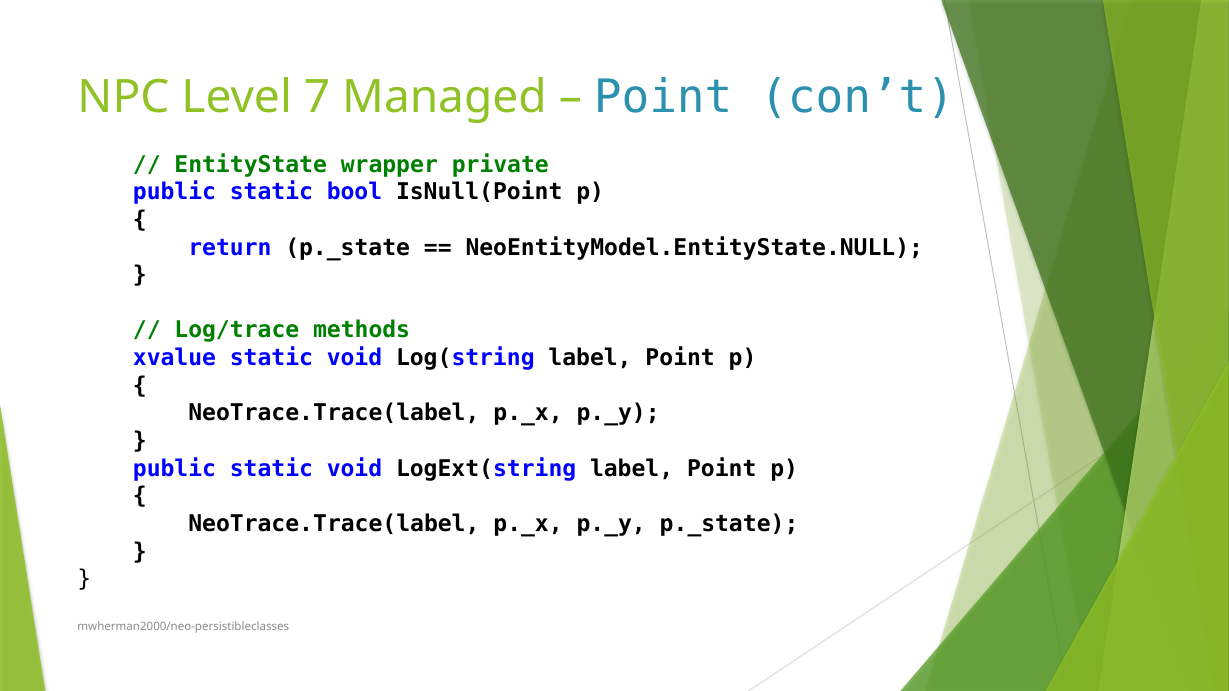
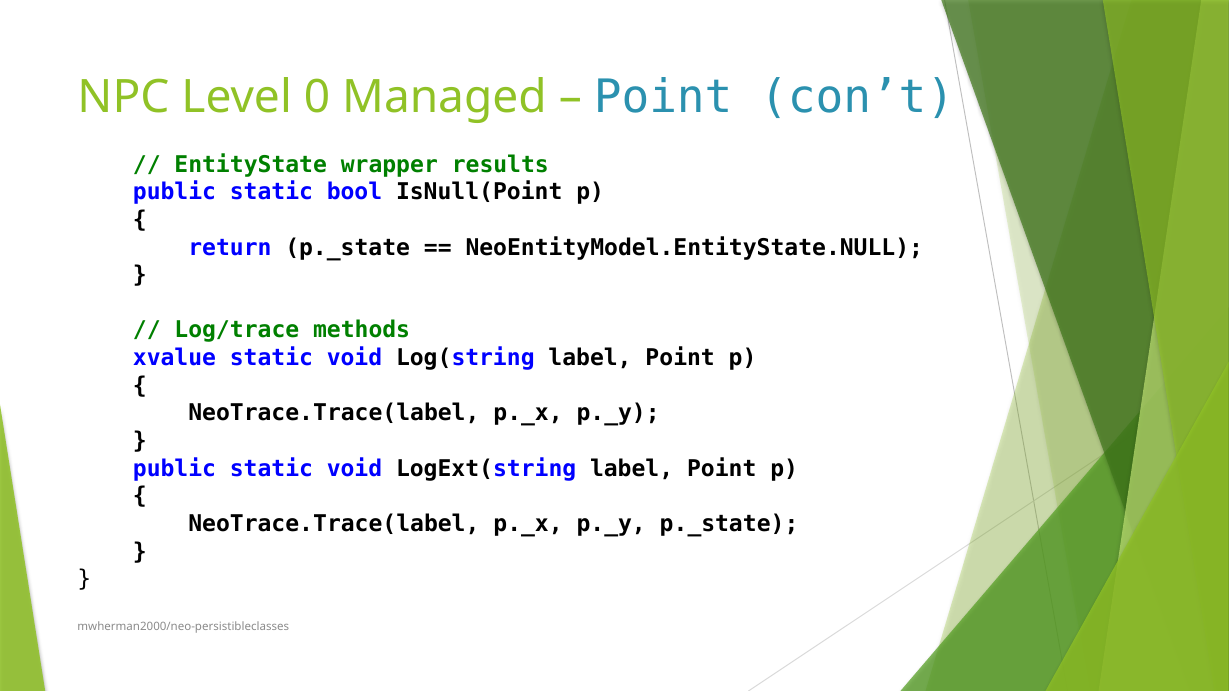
7: 7 -> 0
private: private -> results
